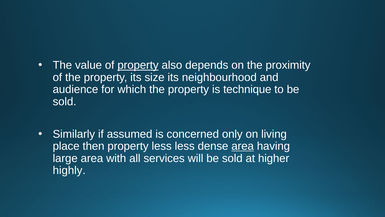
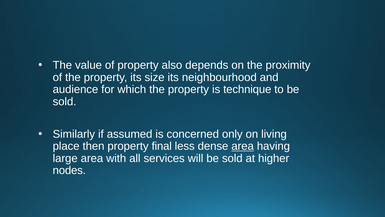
property at (138, 65) underline: present -> none
property less: less -> final
highly: highly -> nodes
